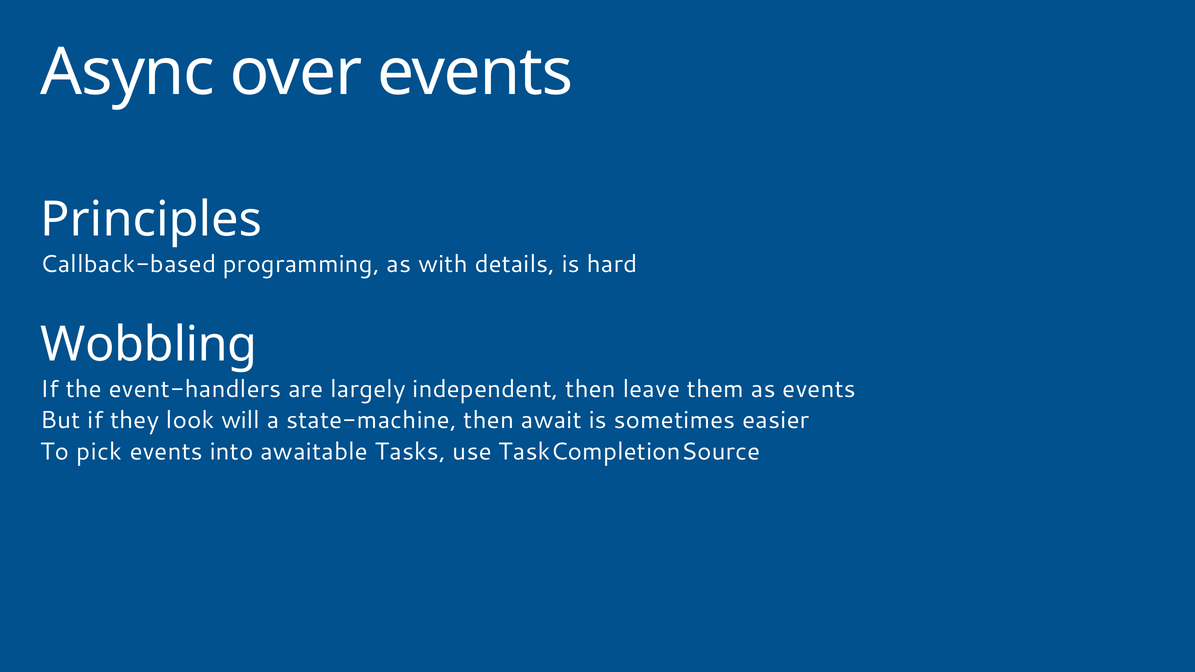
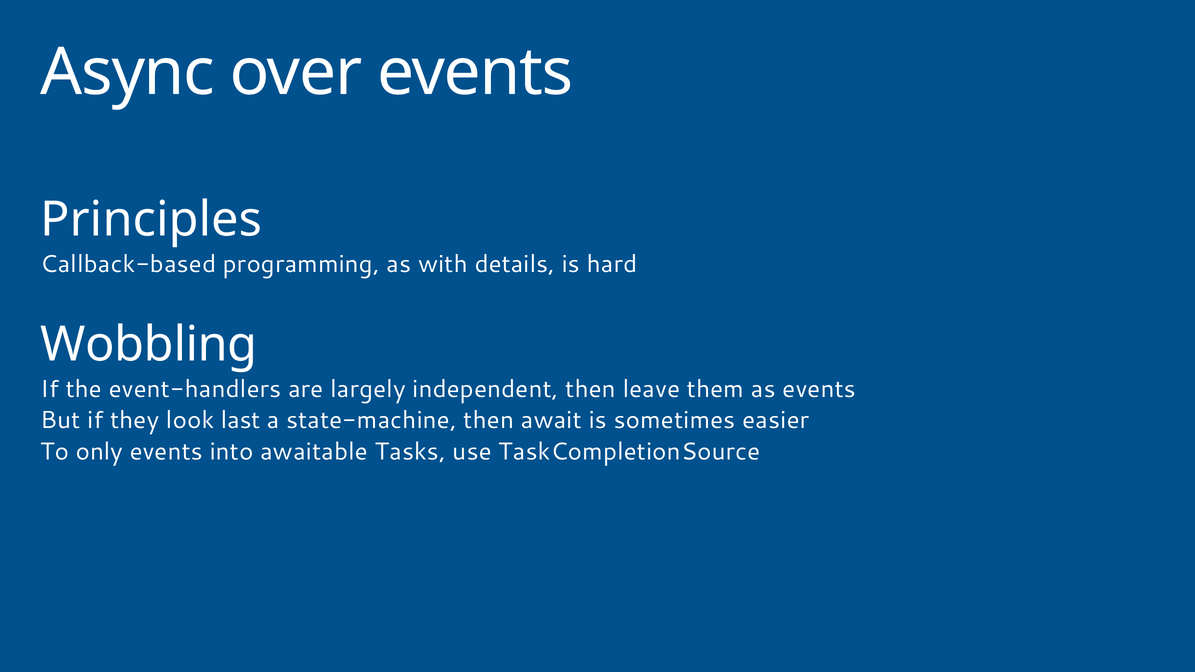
will: will -> last
pick: pick -> only
